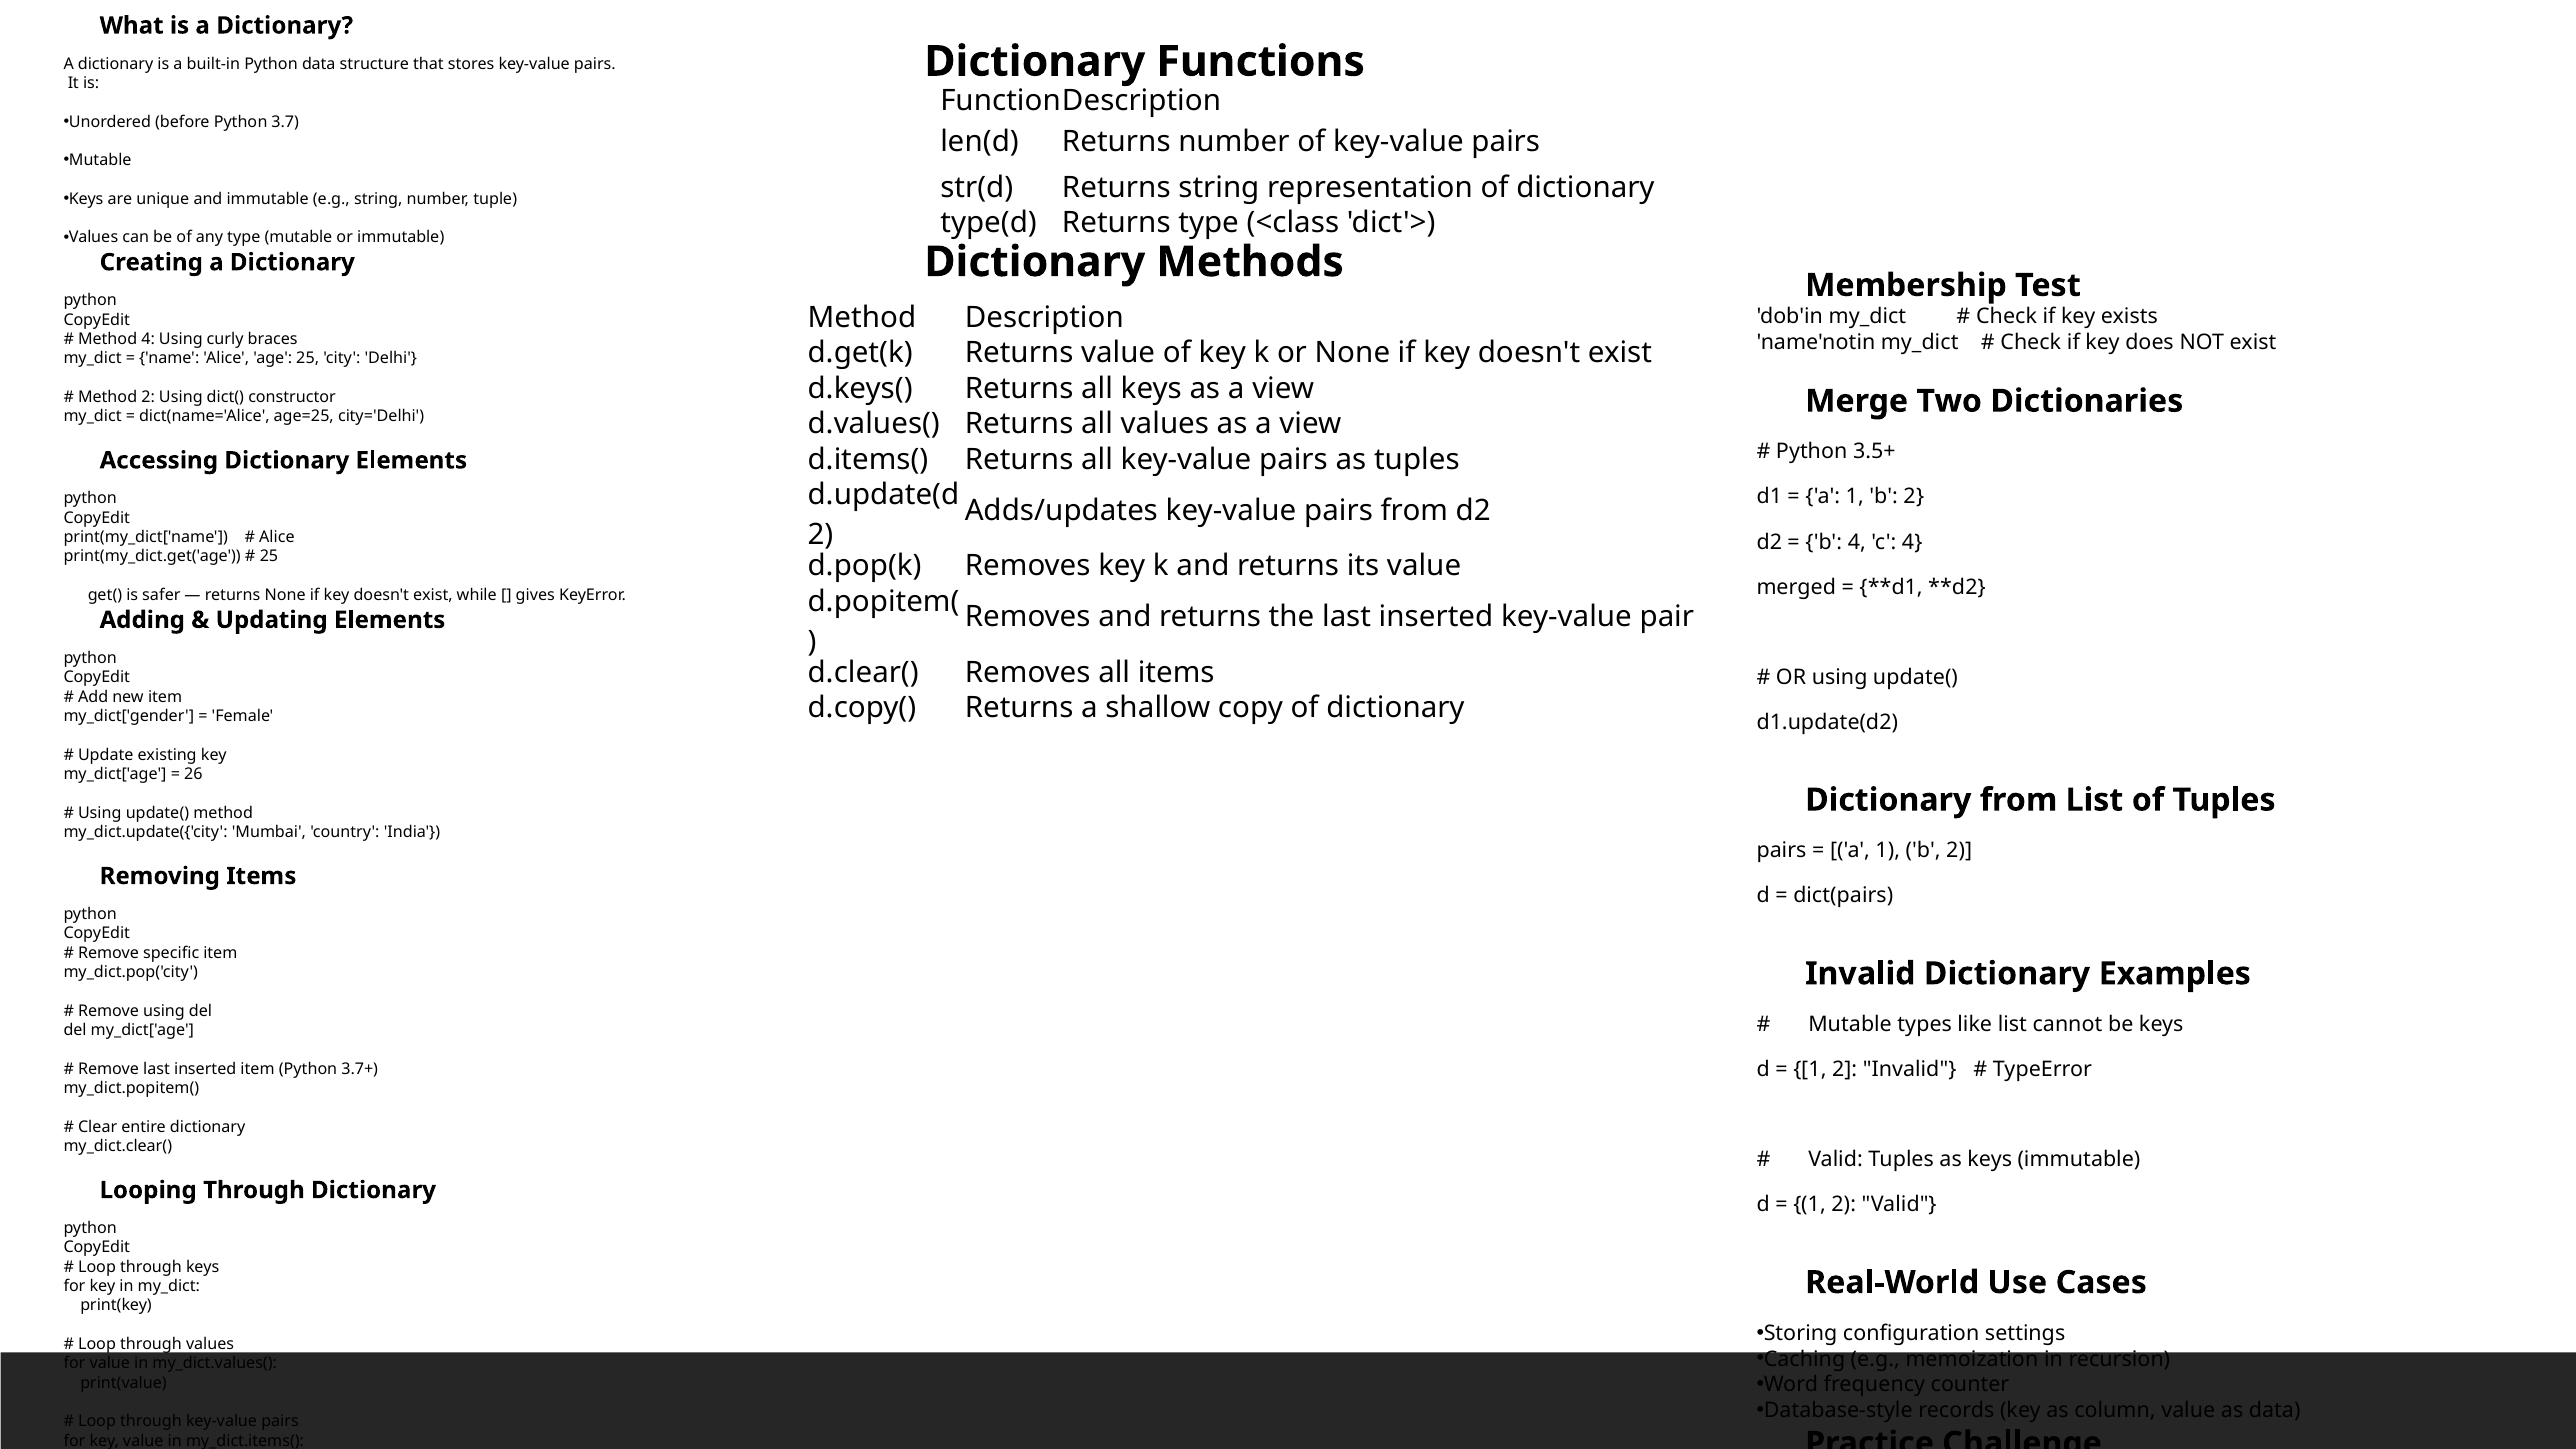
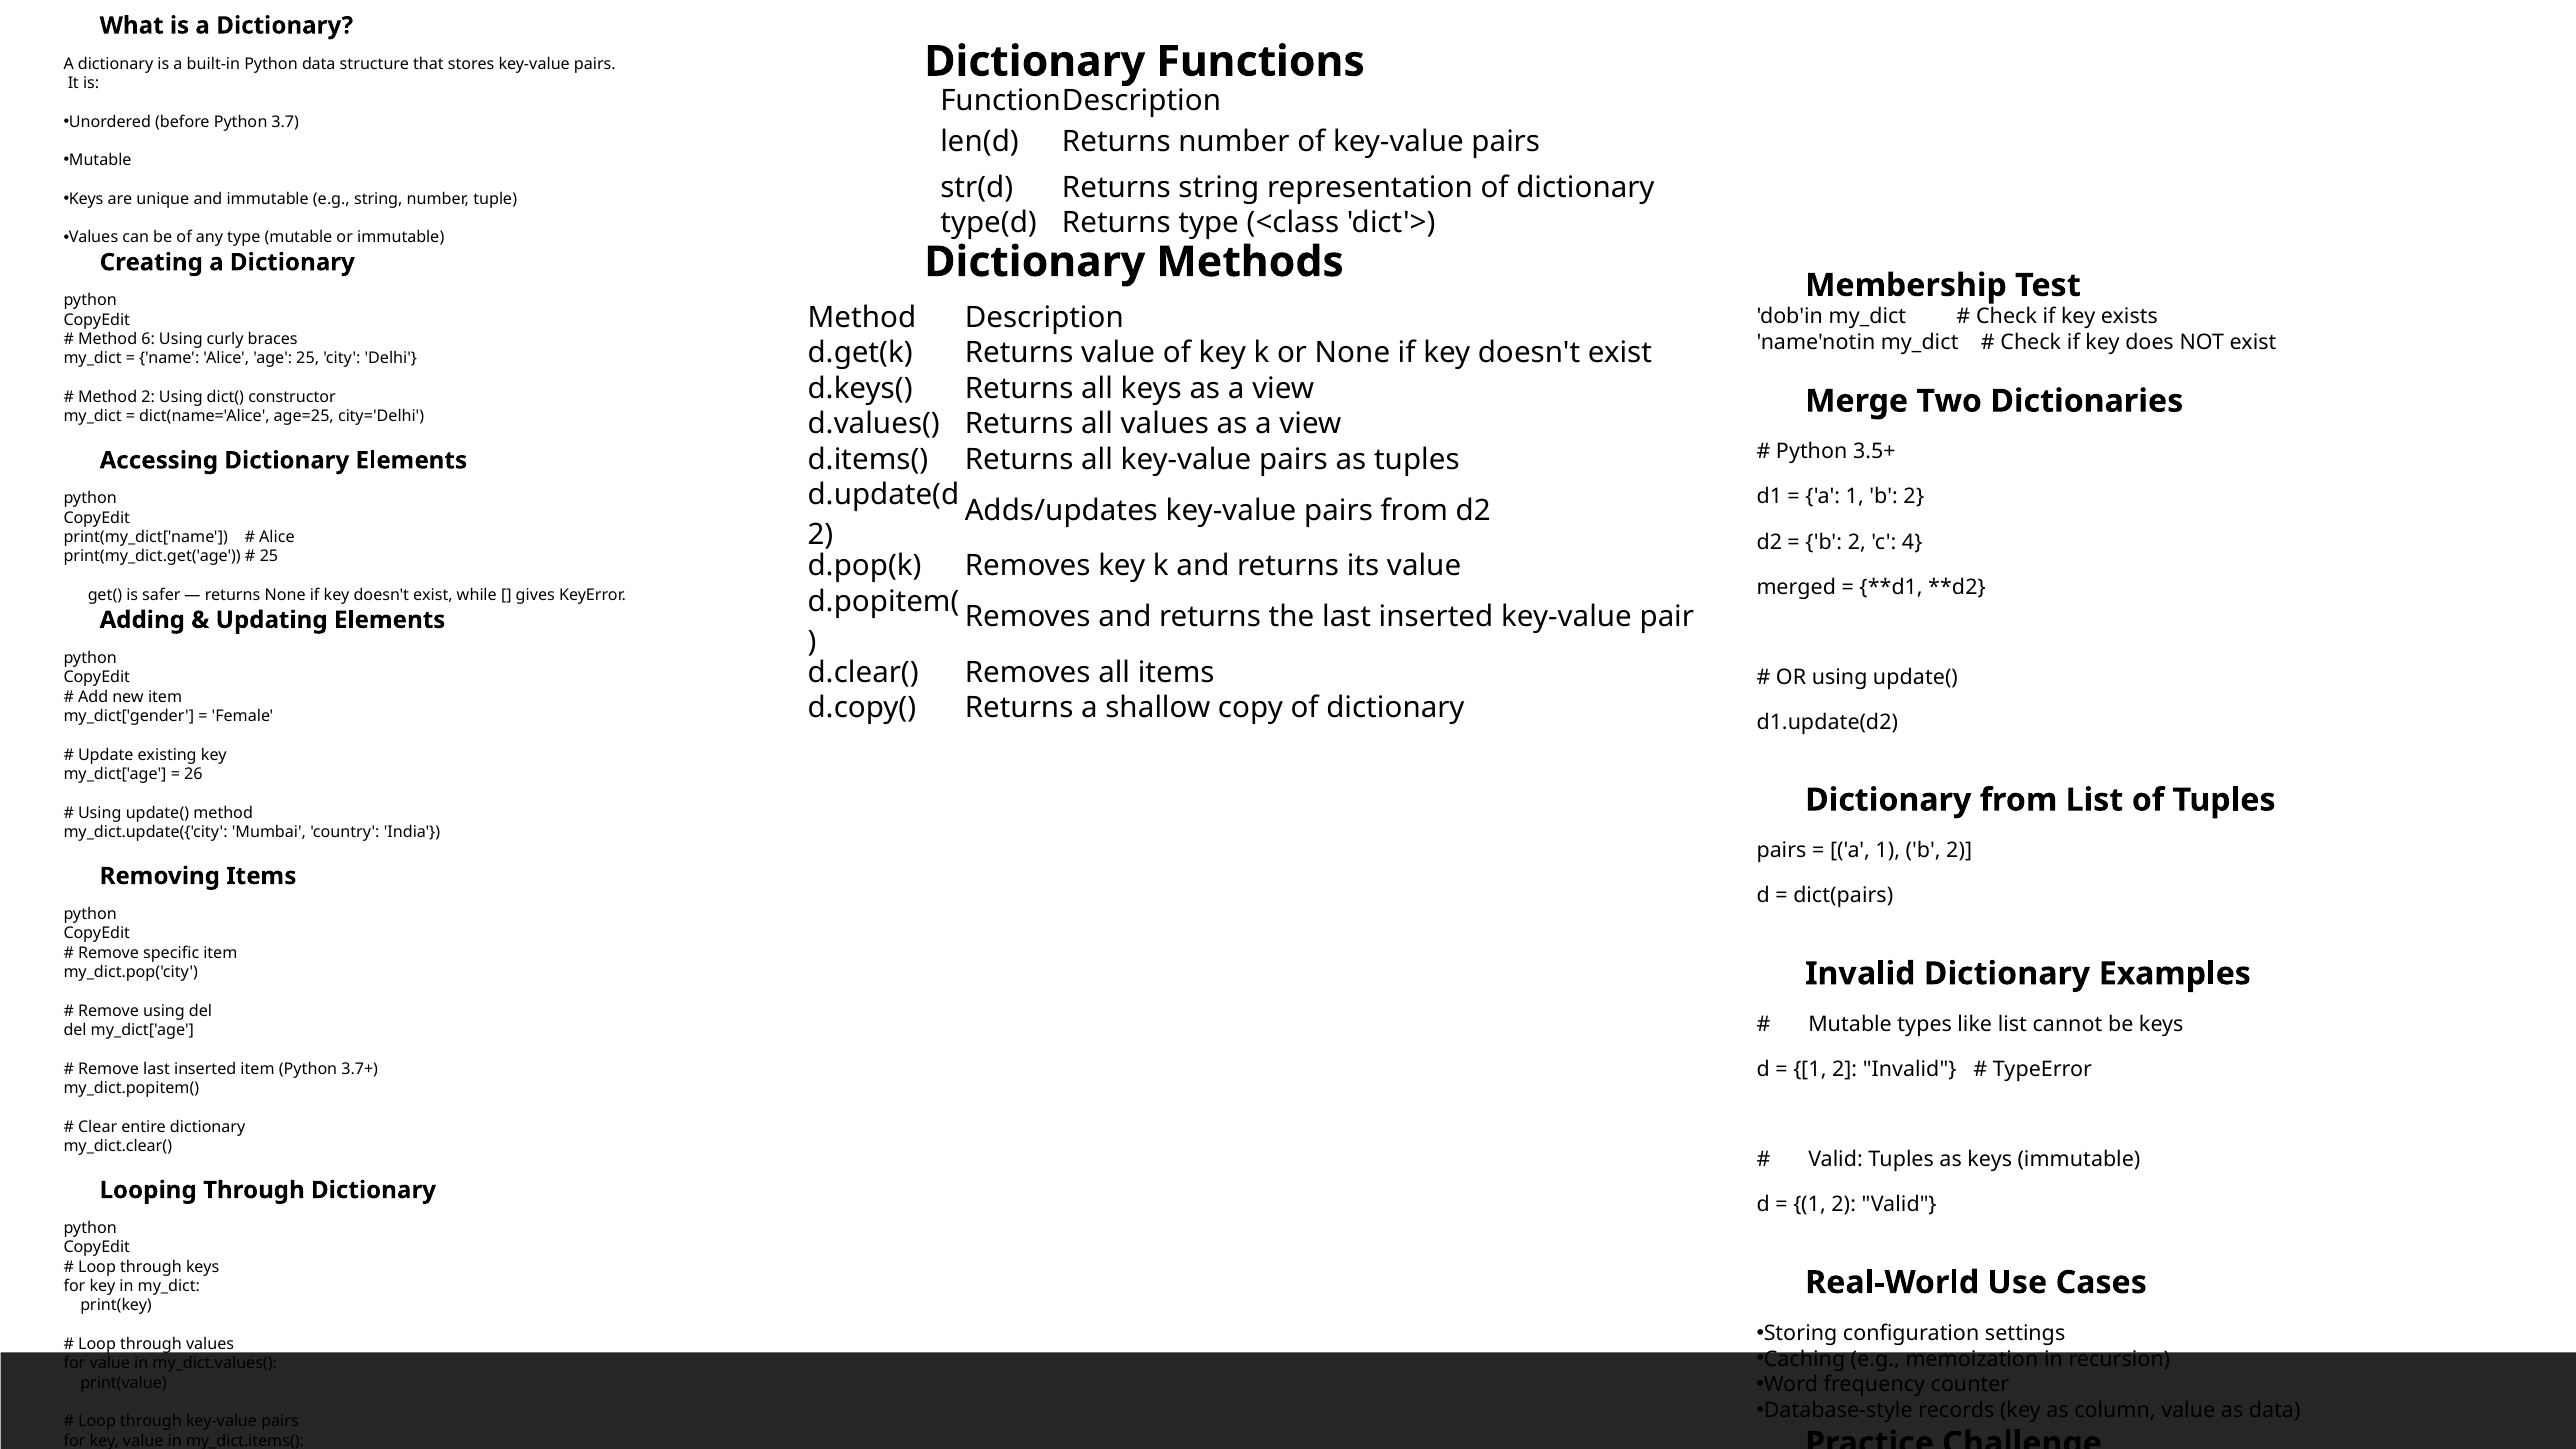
Method 4: 4 -> 6
4 at (1857, 542): 4 -> 2
